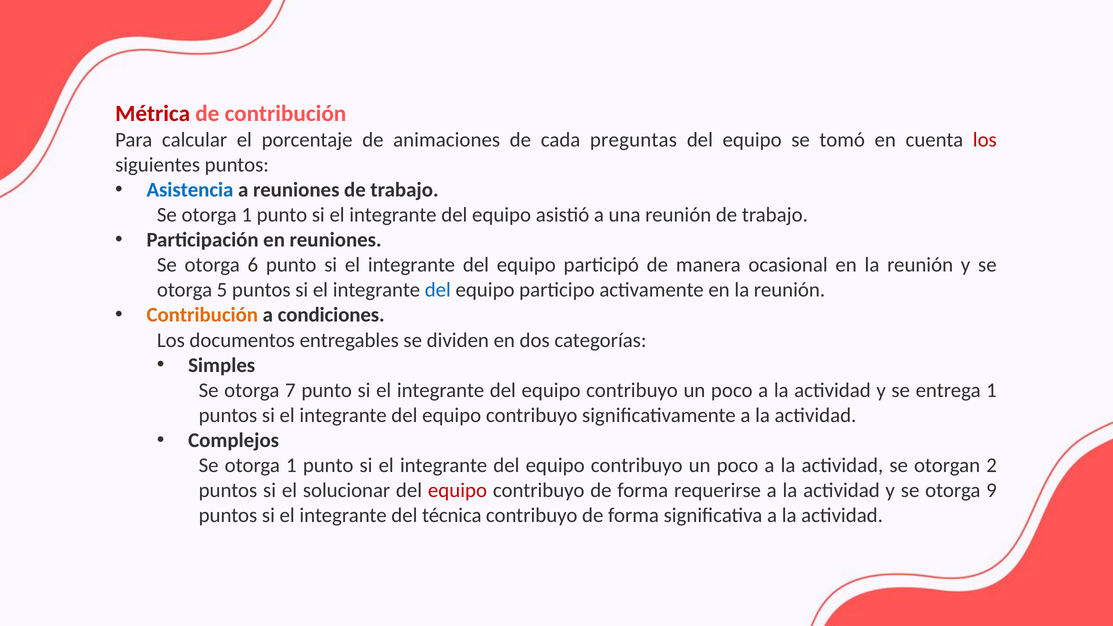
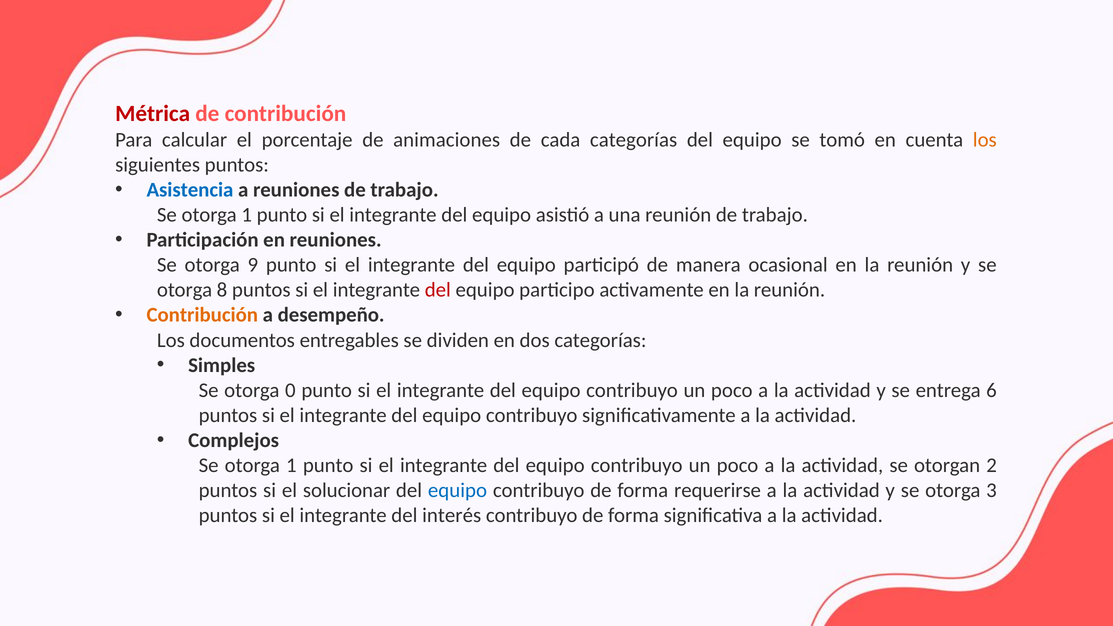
cada preguntas: preguntas -> categorías
los at (985, 140) colour: red -> orange
6: 6 -> 9
5: 5 -> 8
del at (438, 290) colour: blue -> red
condiciones: condiciones -> desempeño
7: 7 -> 0
entrega 1: 1 -> 6
equipo at (458, 490) colour: red -> blue
9: 9 -> 3
técnica: técnica -> interés
